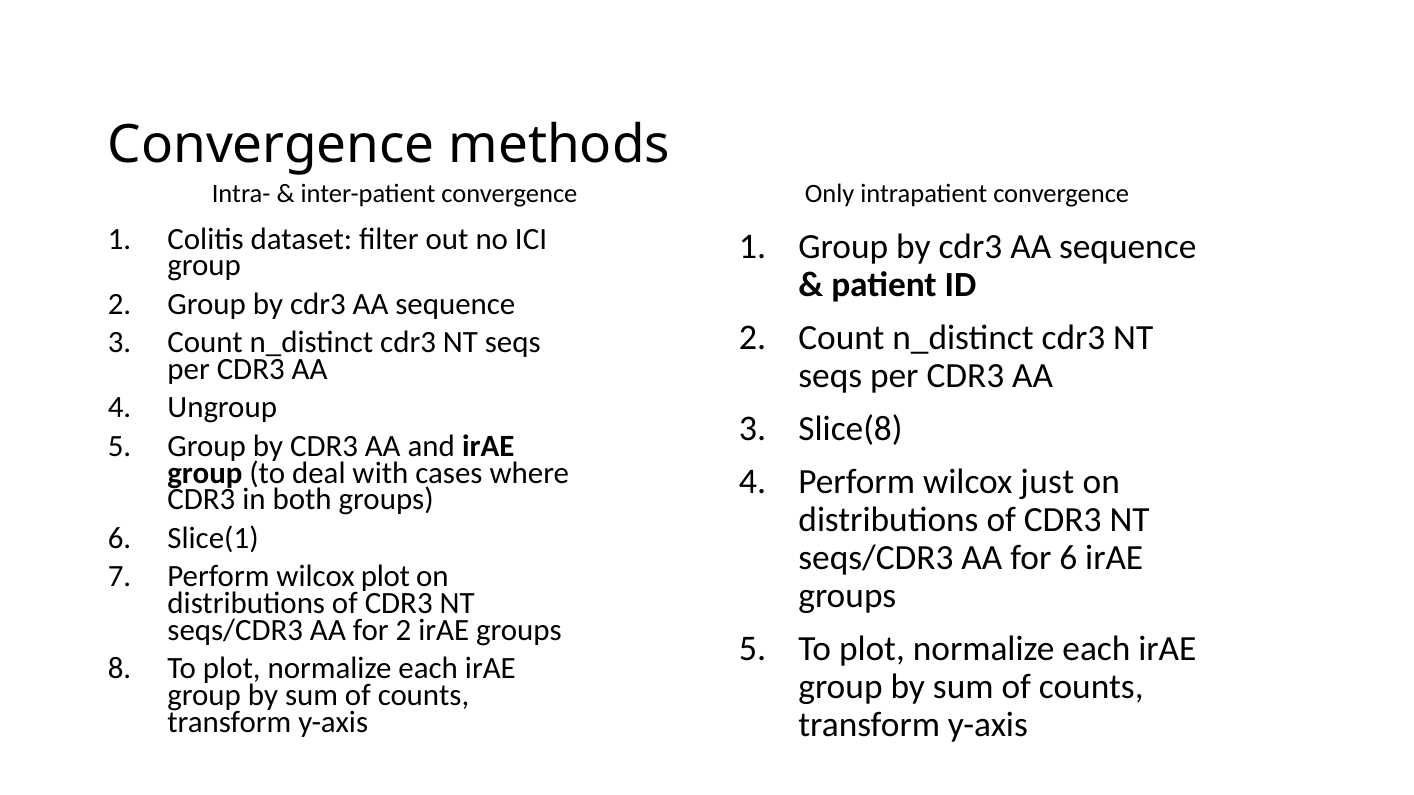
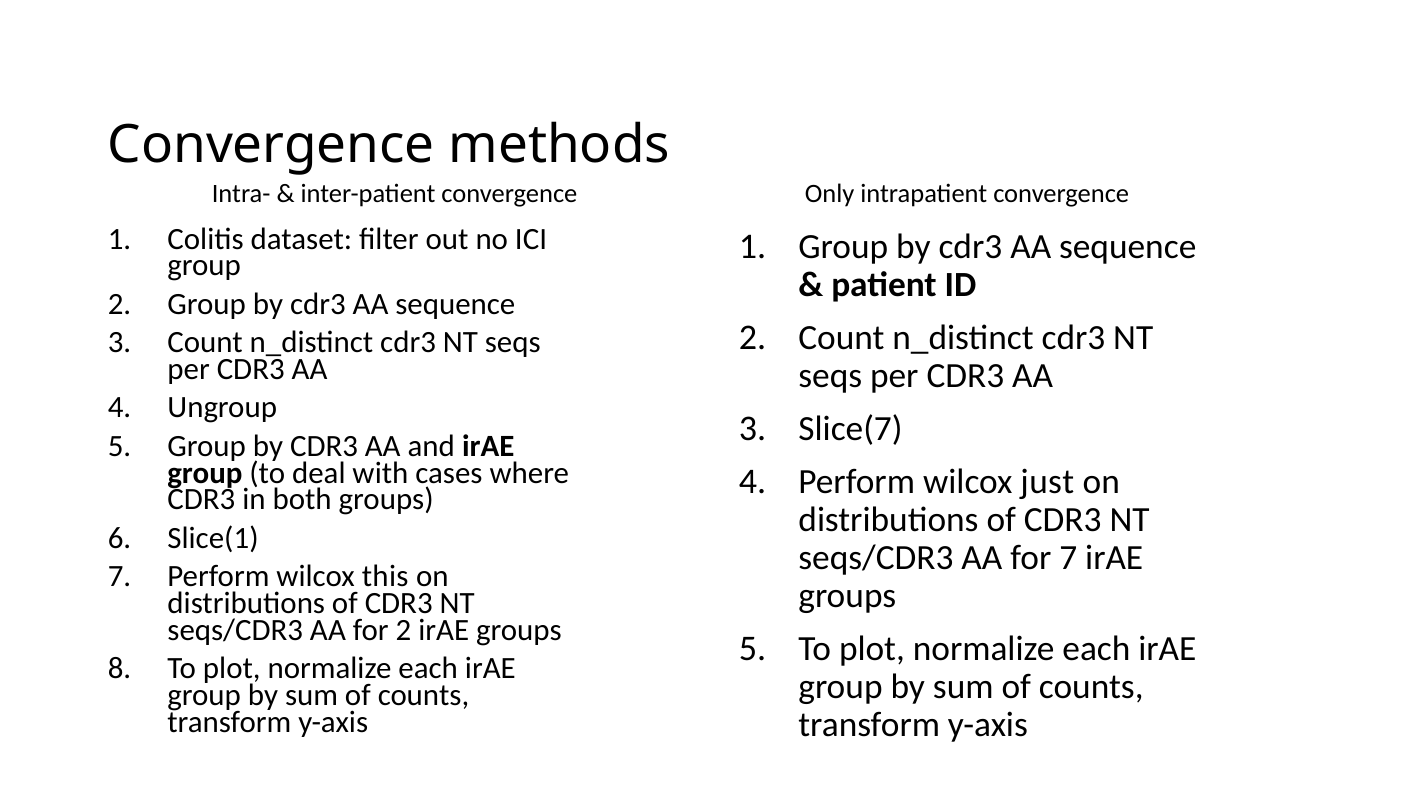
Slice(8: Slice(8 -> Slice(7
for 6: 6 -> 7
wilcox plot: plot -> this
